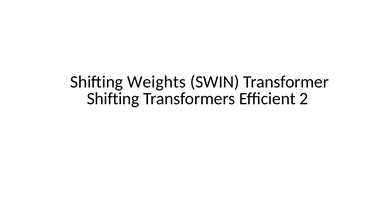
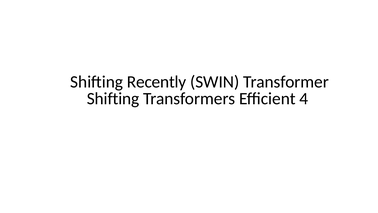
Weights: Weights -> Recently
2: 2 -> 4
